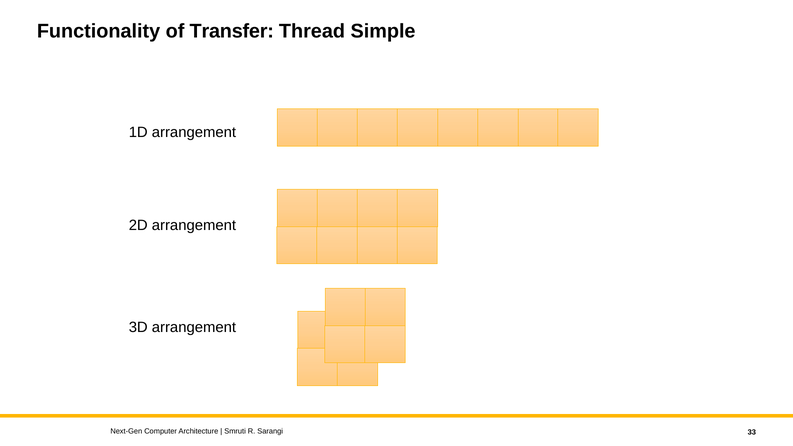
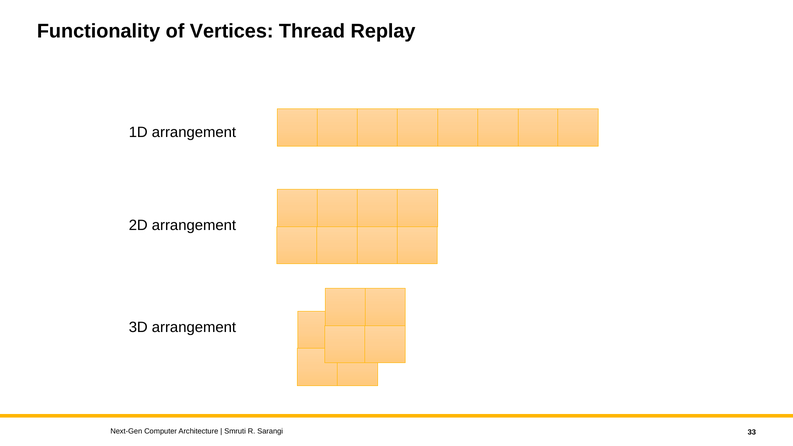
Transfer: Transfer -> Vertices
Simple: Simple -> Replay
